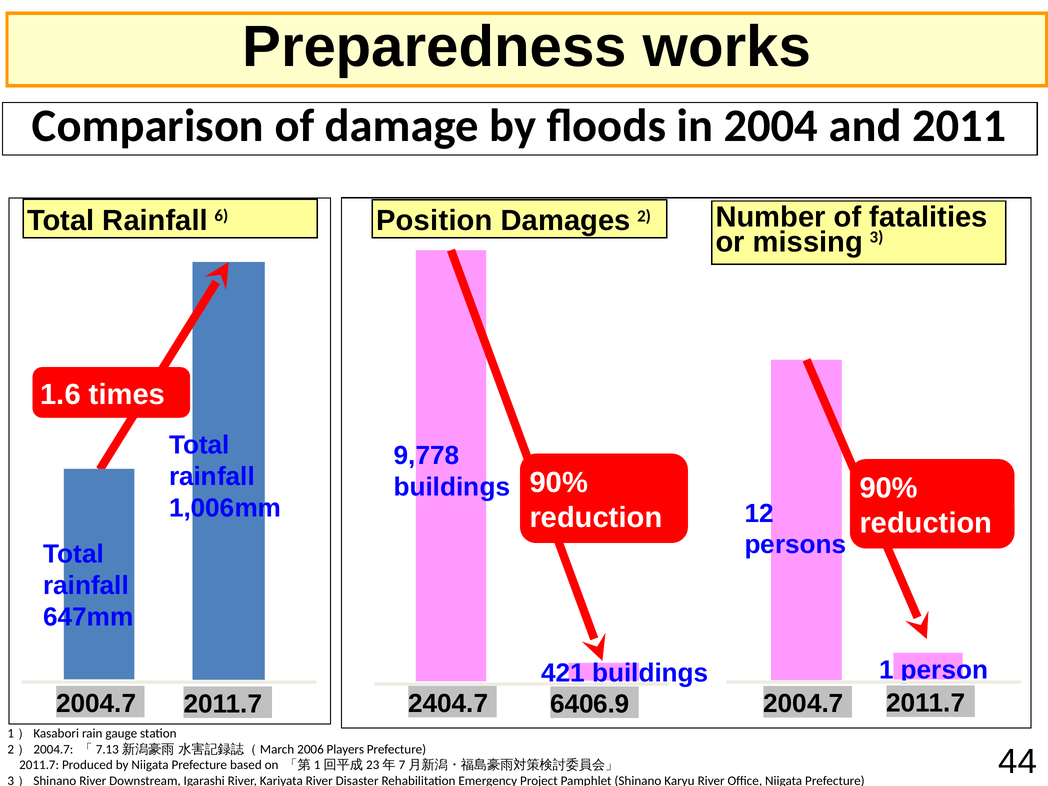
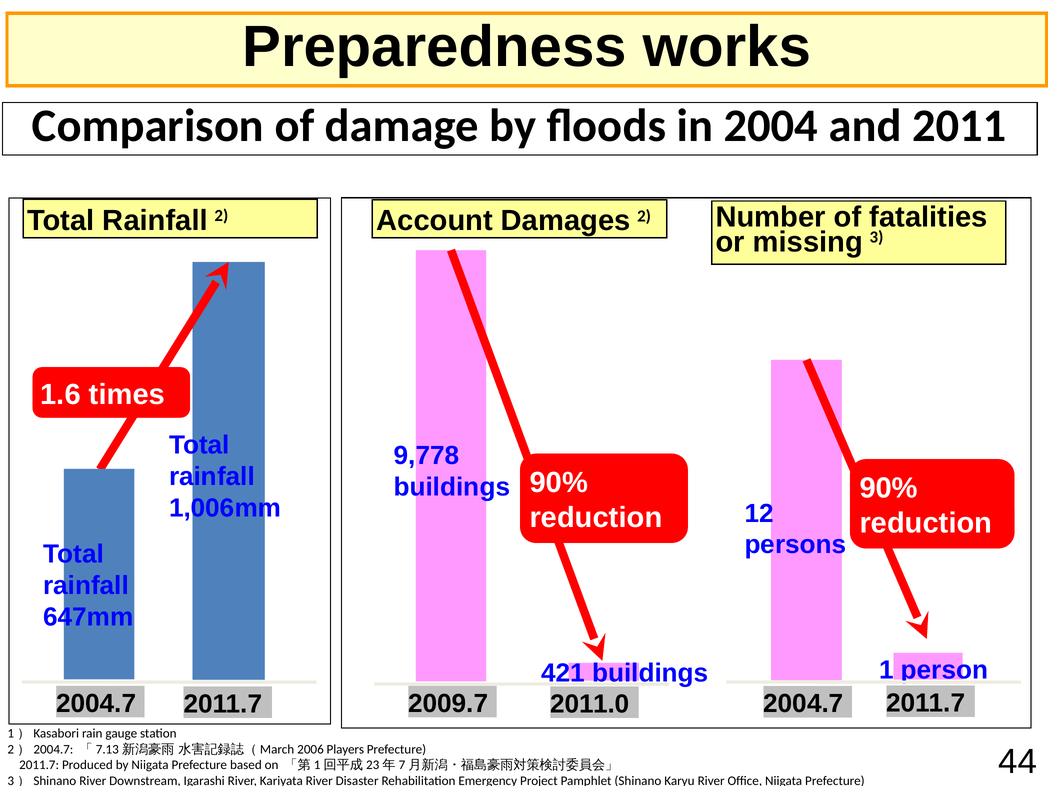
Rainfall 6: 6 -> 2
Position: Position -> Account
2404.7: 2404.7 -> 2009.7
6406.9: 6406.9 -> 2011.0
